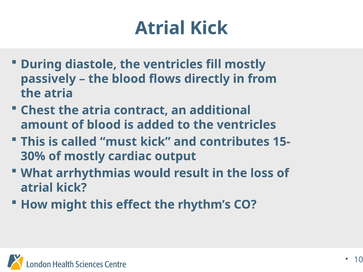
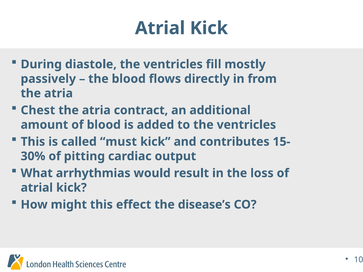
of mostly: mostly -> pitting
rhythm’s: rhythm’s -> disease’s
